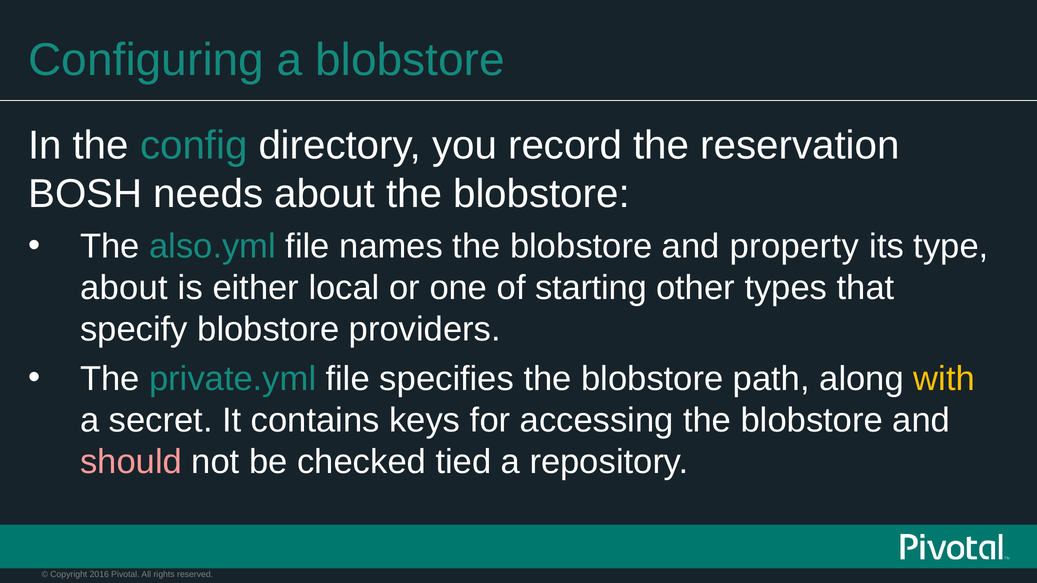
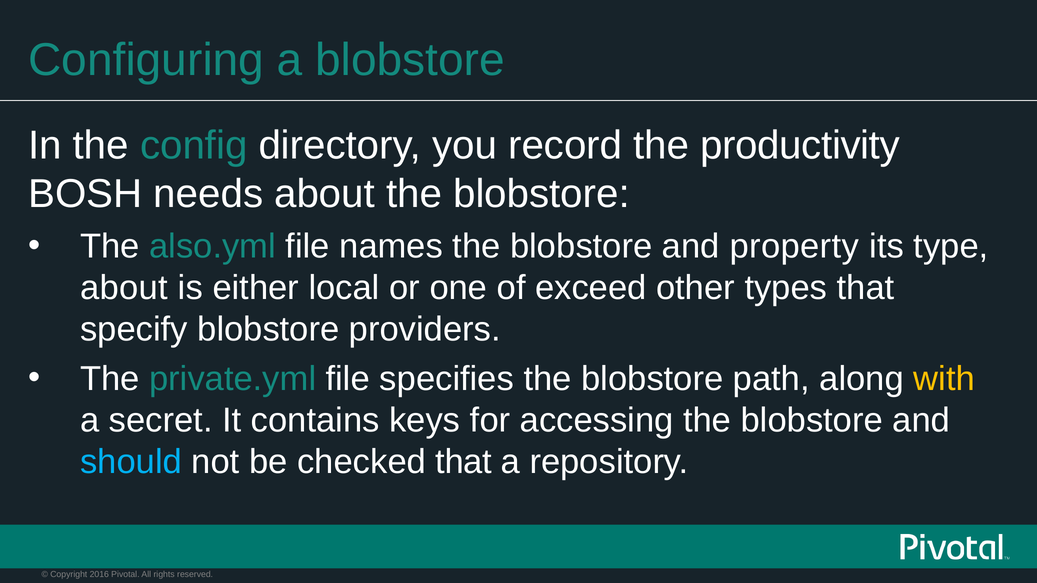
reservation: reservation -> productivity
starting: starting -> exceed
should colour: pink -> light blue
checked tied: tied -> that
